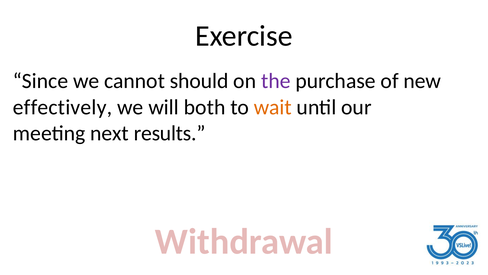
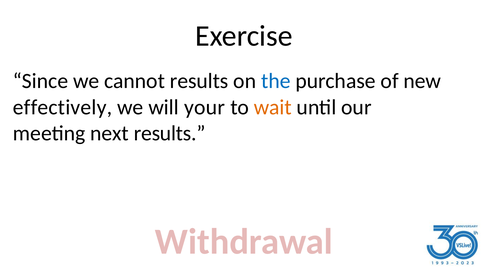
cannot should: should -> results
the colour: purple -> blue
both: both -> your
